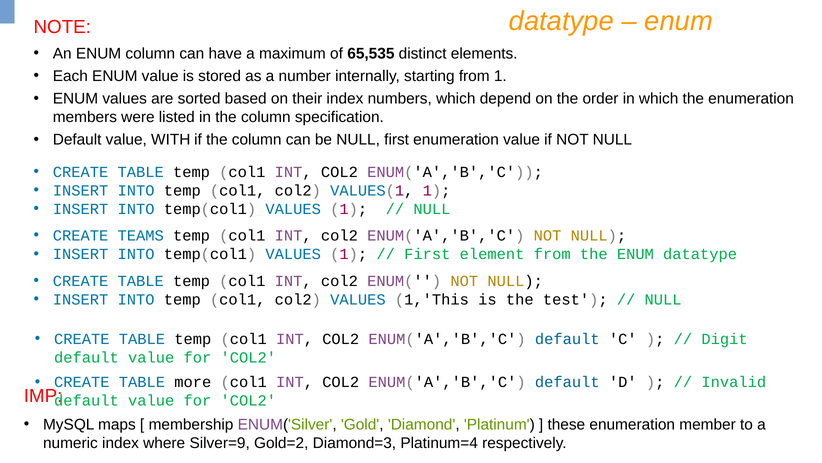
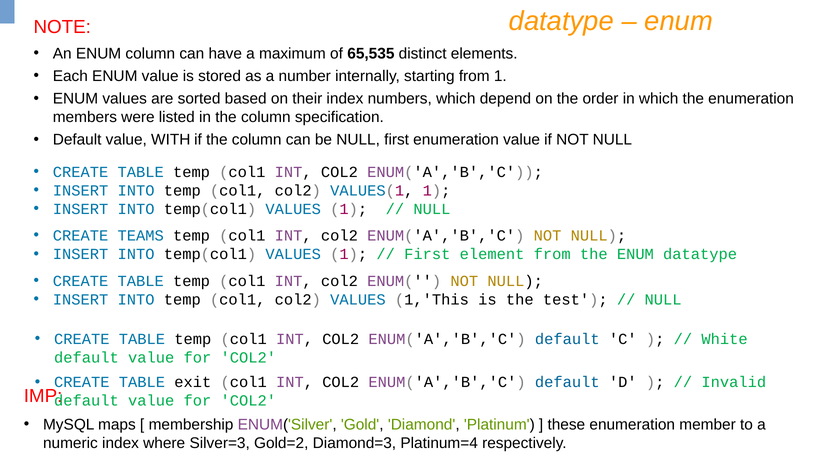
Digit: Digit -> White
more: more -> exit
Silver=9: Silver=9 -> Silver=3
